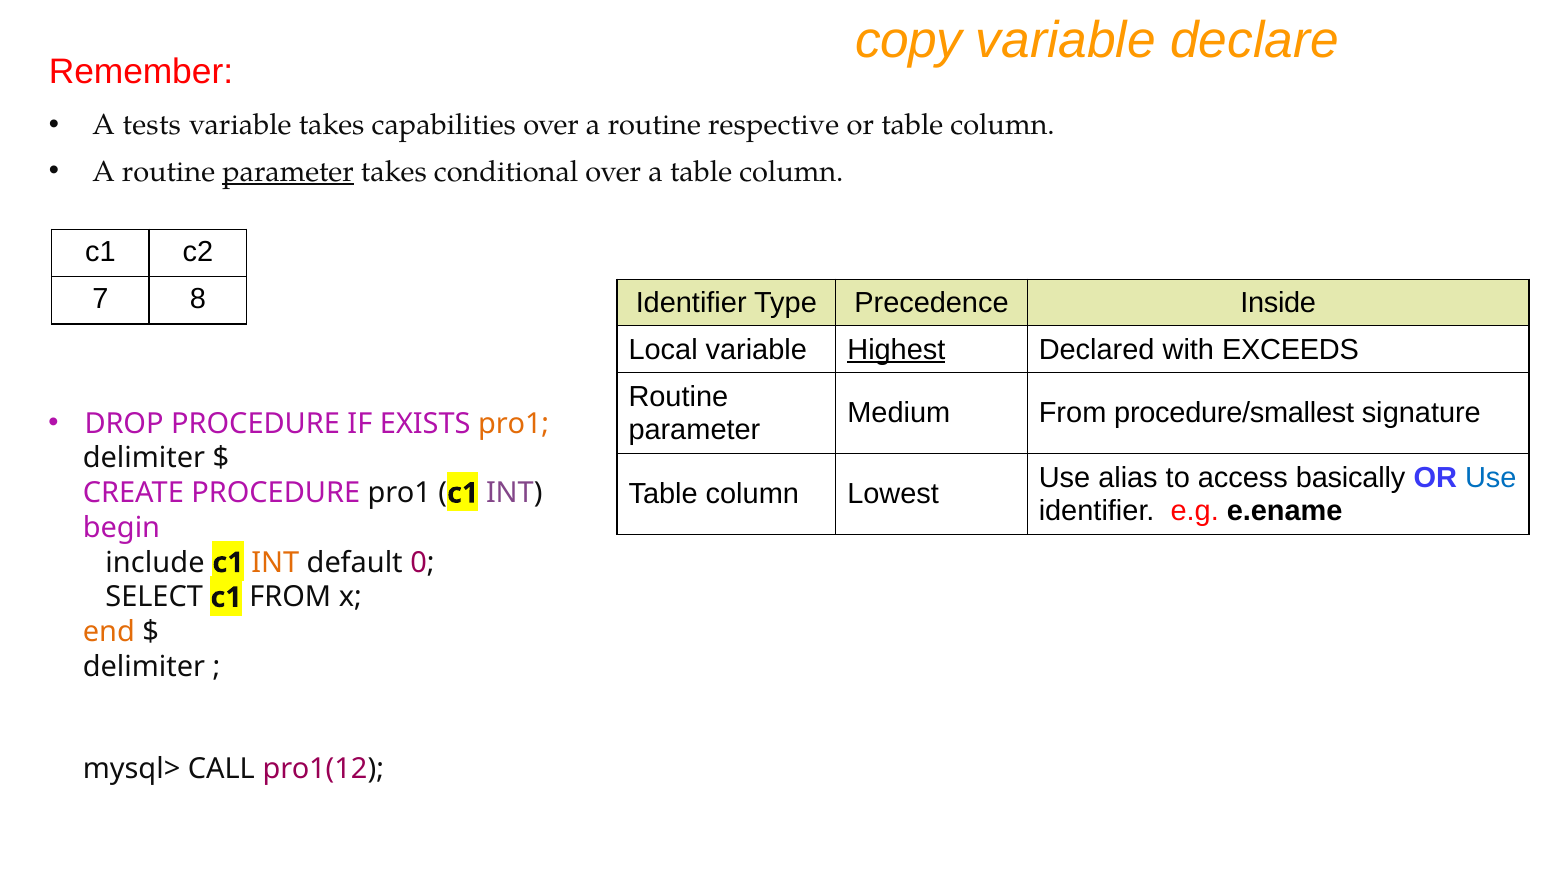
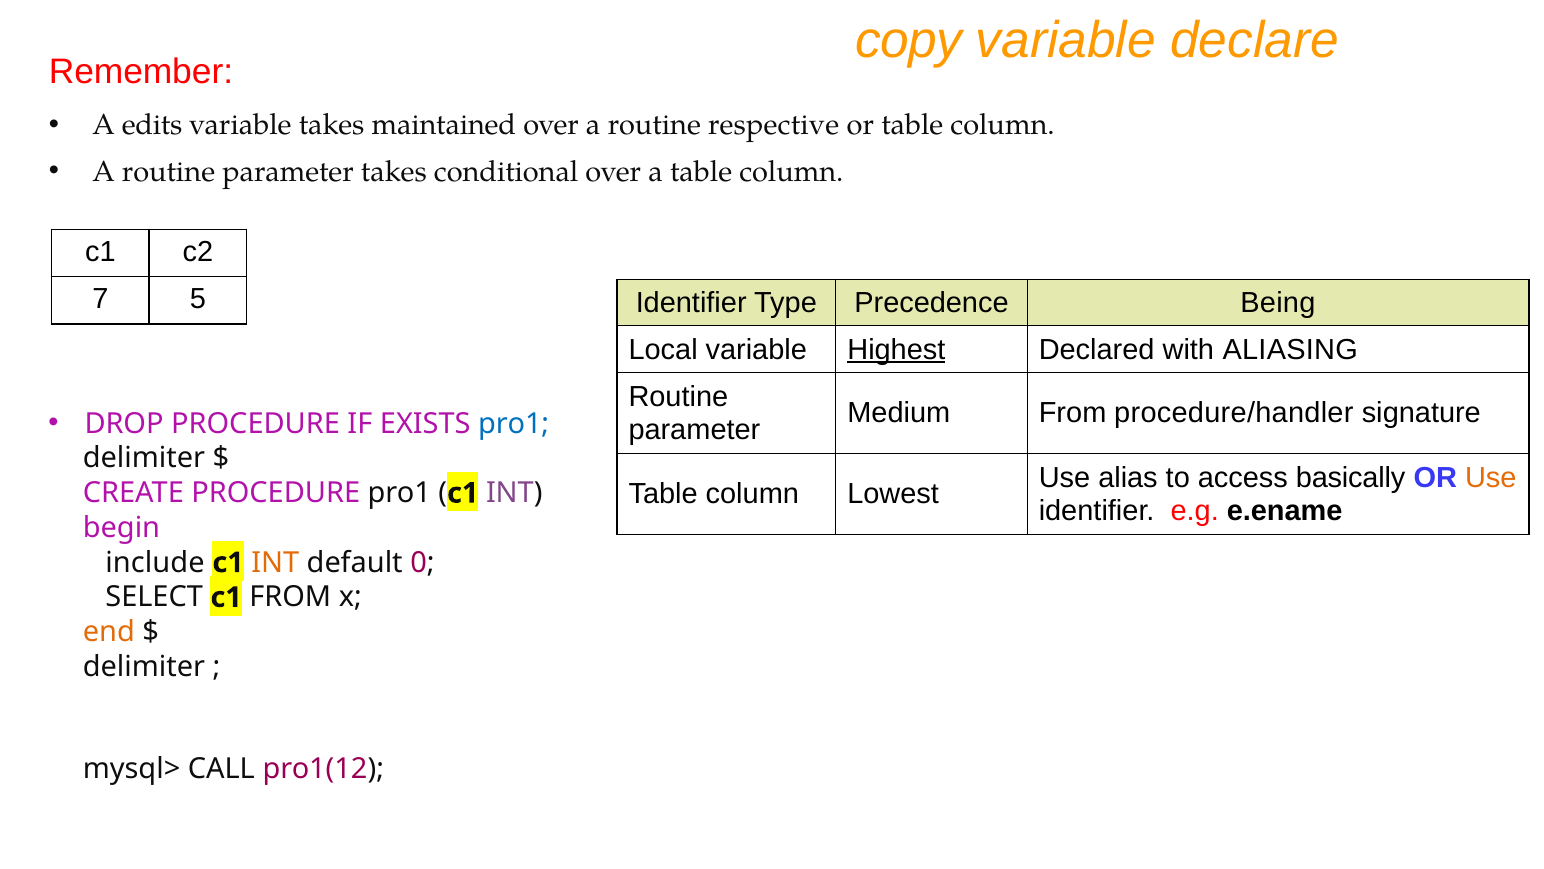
tests: tests -> edits
capabilities: capabilities -> maintained
parameter at (288, 171) underline: present -> none
8: 8 -> 5
Inside: Inside -> Being
EXCEEDS: EXCEEDS -> ALIASING
procedure/smallest: procedure/smallest -> procedure/handler
pro1 at (514, 423) colour: orange -> blue
Use at (1491, 478) colour: blue -> orange
